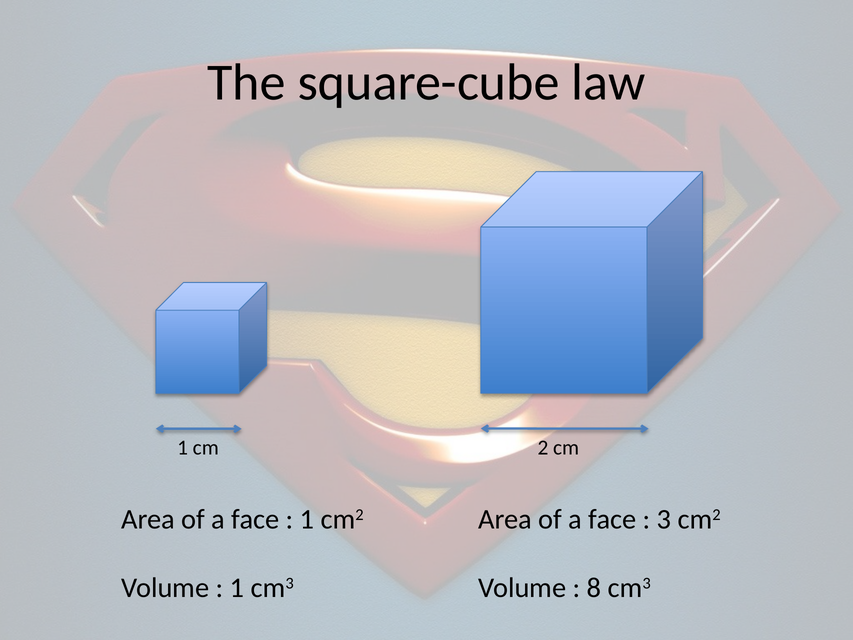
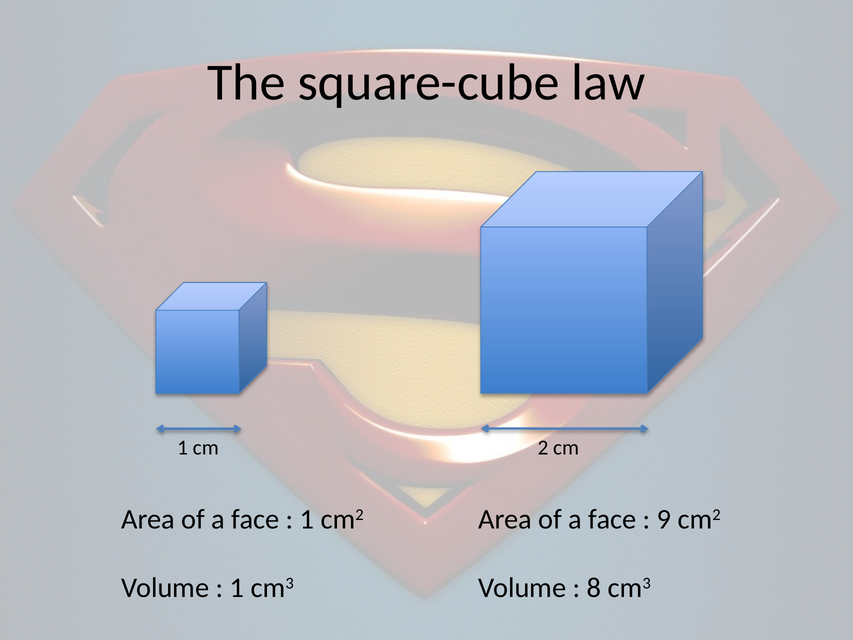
3: 3 -> 9
